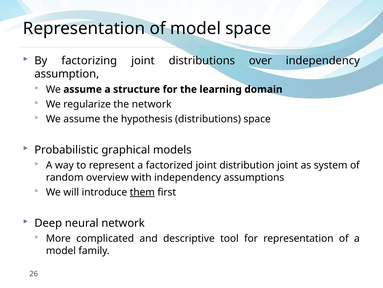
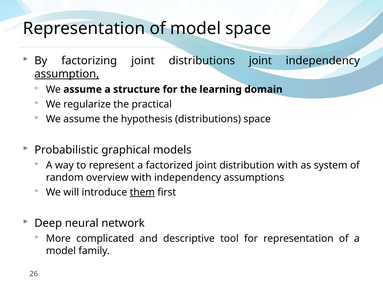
distributions over: over -> joint
assumption underline: none -> present
the network: network -> practical
distribution joint: joint -> with
